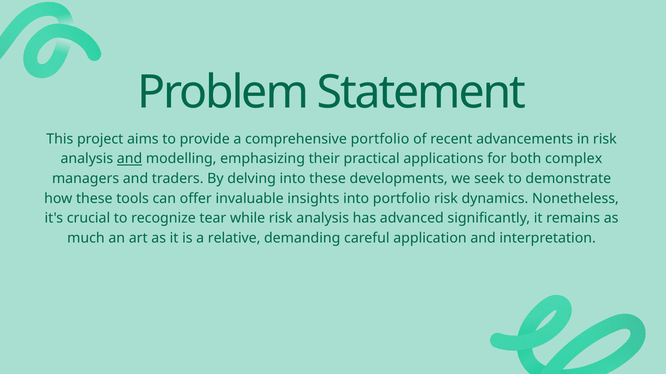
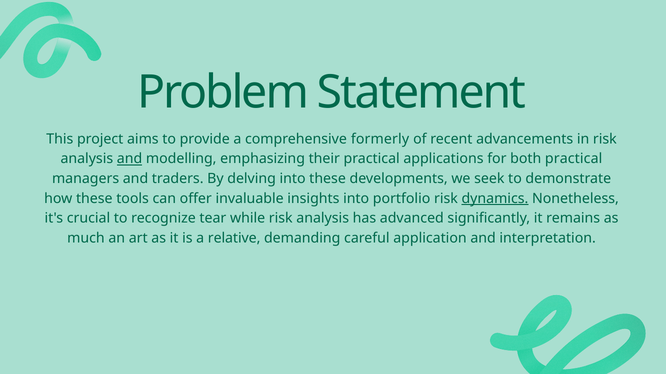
comprehensive portfolio: portfolio -> formerly
both complex: complex -> practical
dynamics underline: none -> present
